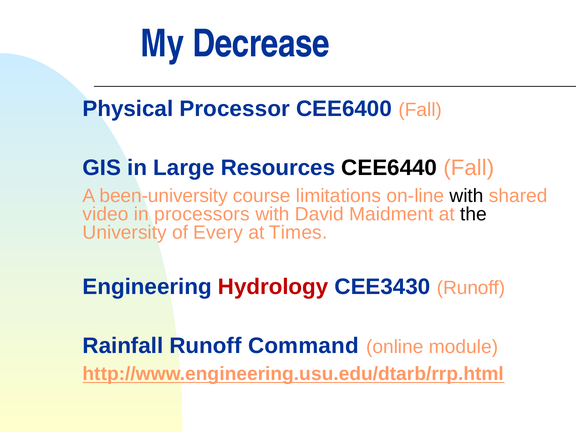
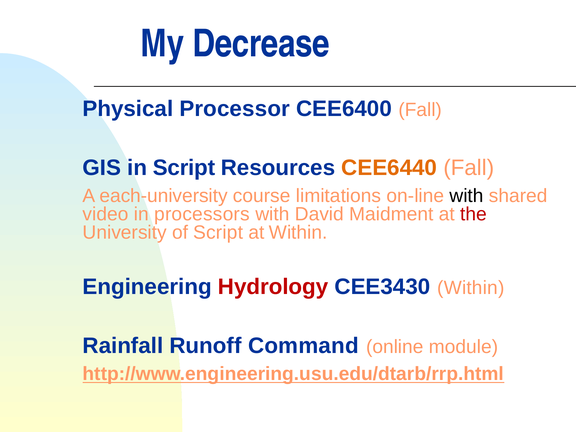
in Large: Large -> Script
CEE6440 colour: black -> orange
been-university: been-university -> each-university
the colour: black -> red
of Every: Every -> Script
at Times: Times -> Within
CEE3430 Runoff: Runoff -> Within
